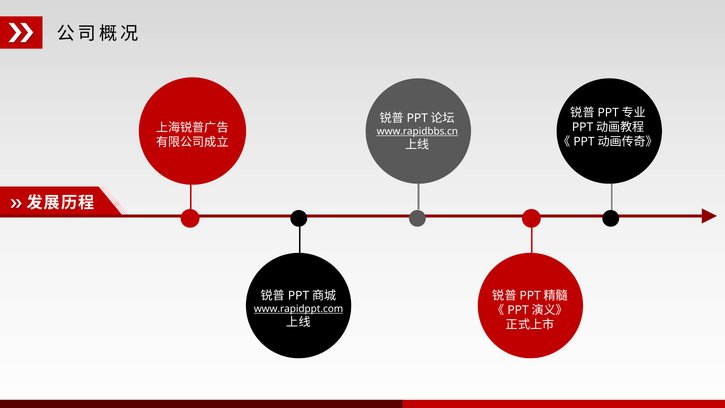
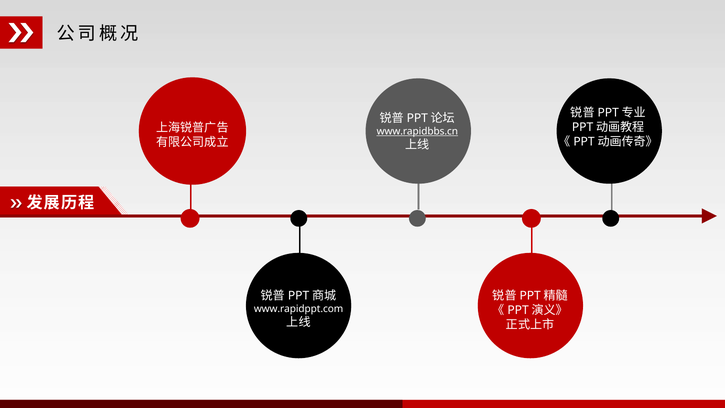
www.rapidppt.com underline: present -> none
